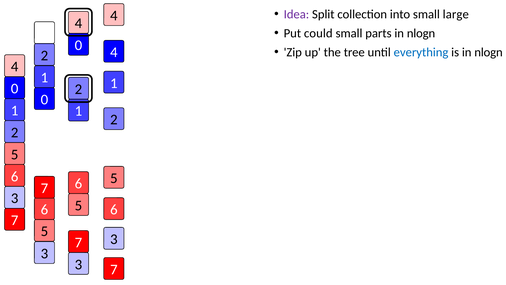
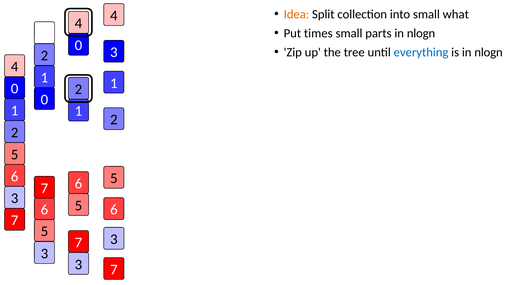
Idea colour: purple -> orange
large: large -> what
could: could -> times
0 4: 4 -> 3
